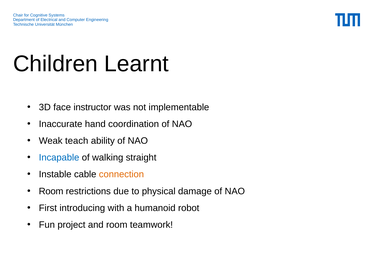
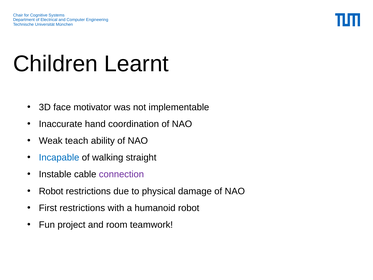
instructor: instructor -> motivator
connection colour: orange -> purple
Room at (51, 191): Room -> Robot
First introducing: introducing -> restrictions
